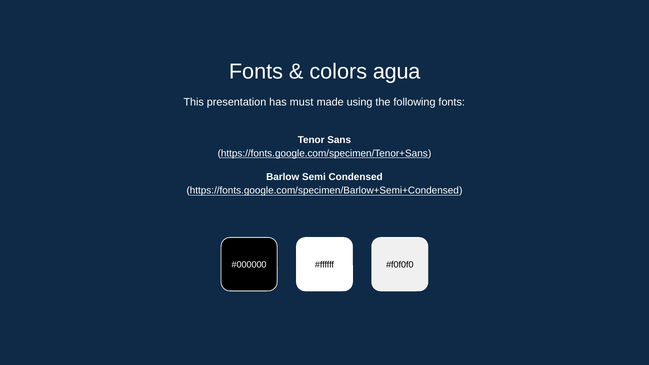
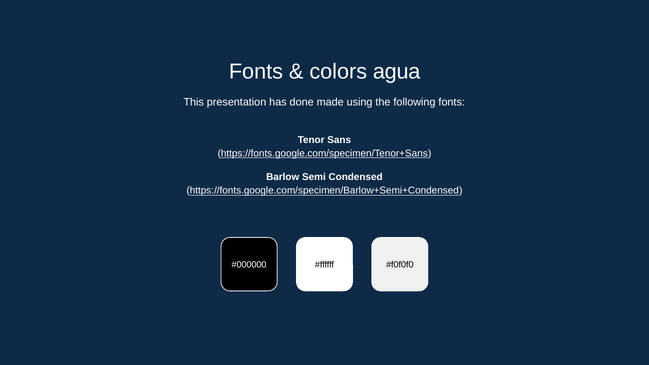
must: must -> done
